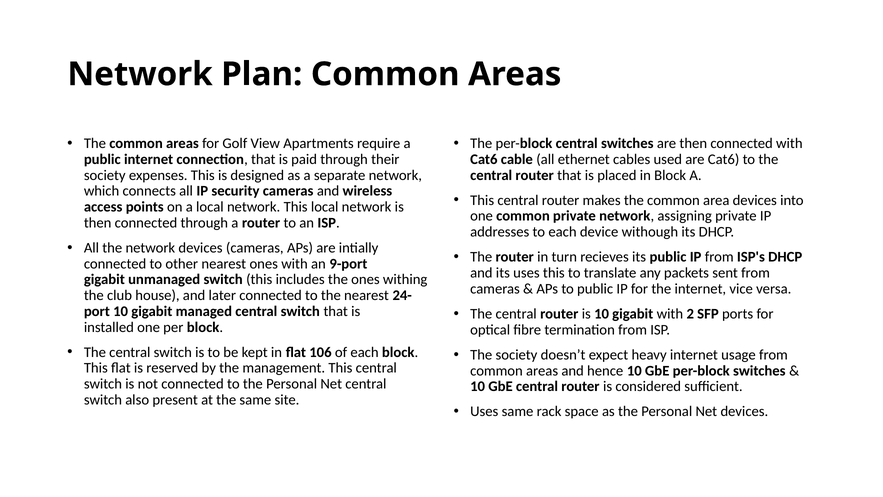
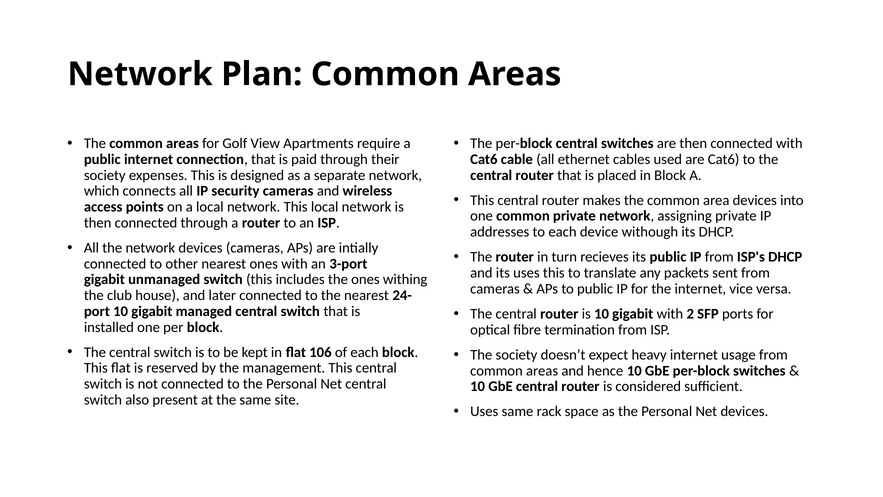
9-port: 9-port -> 3-port
